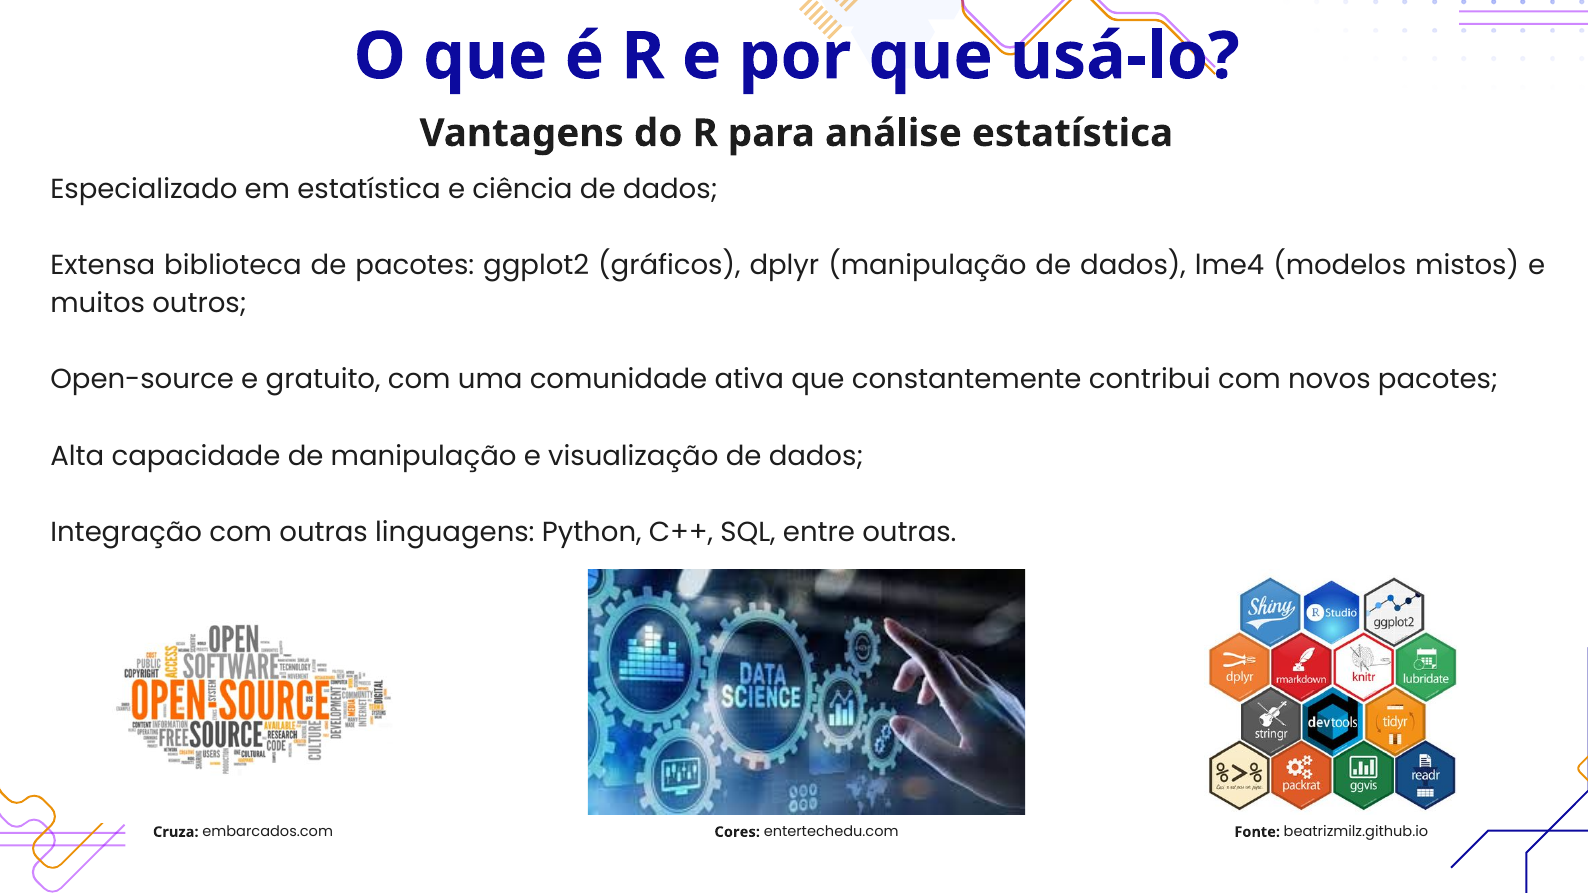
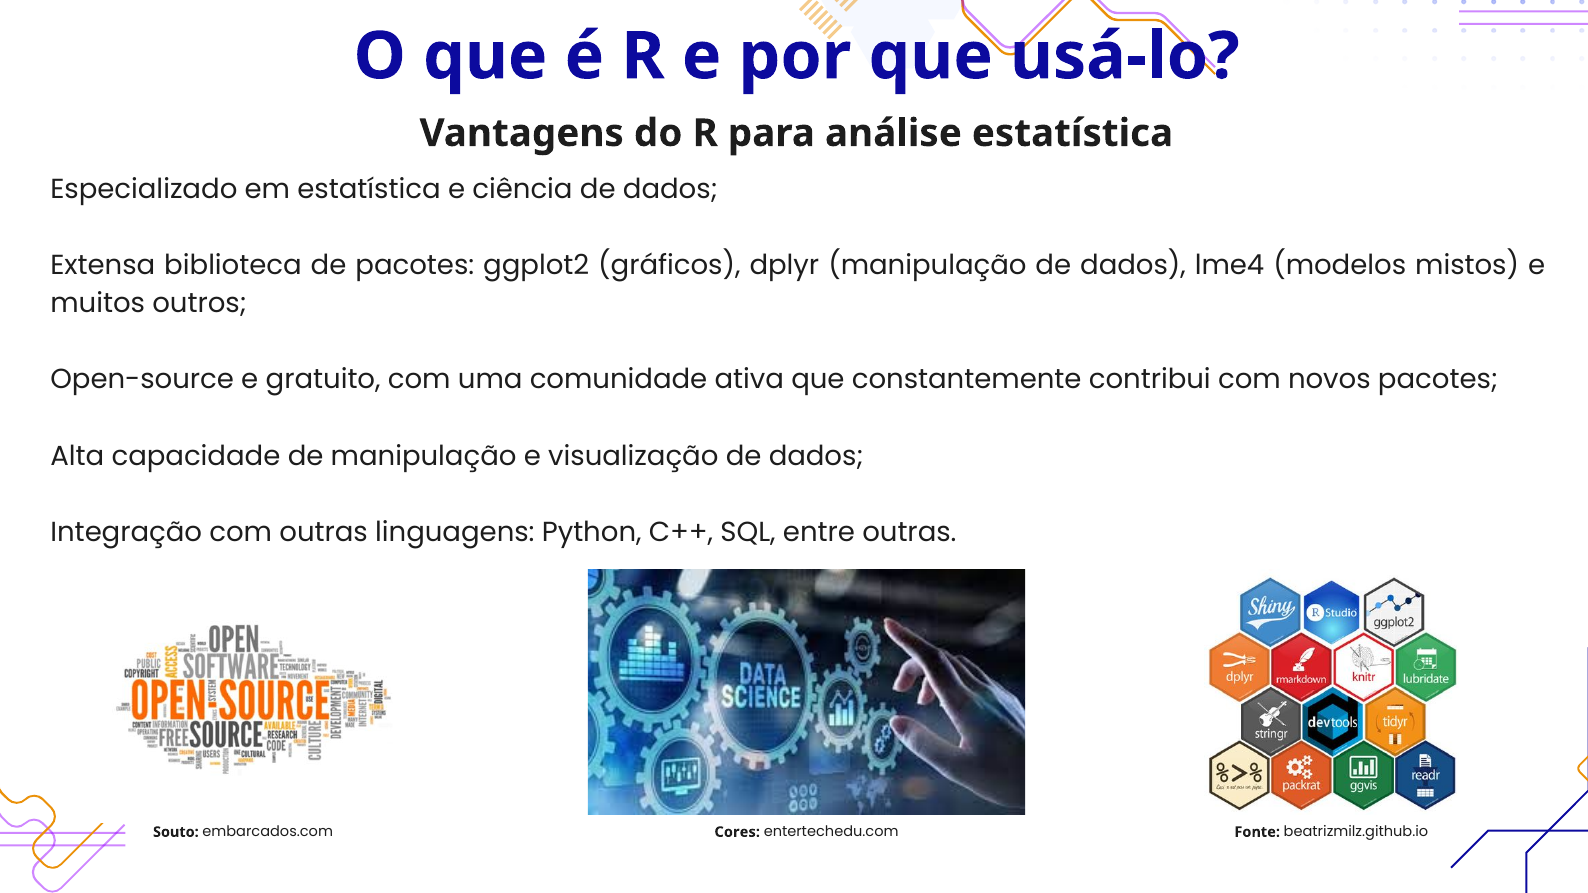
Cruza: Cruza -> Souto
